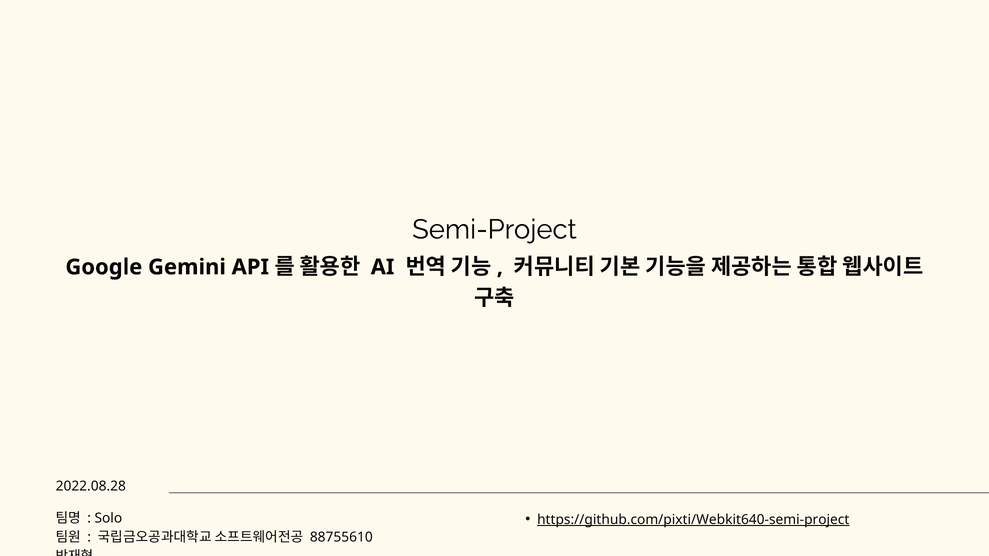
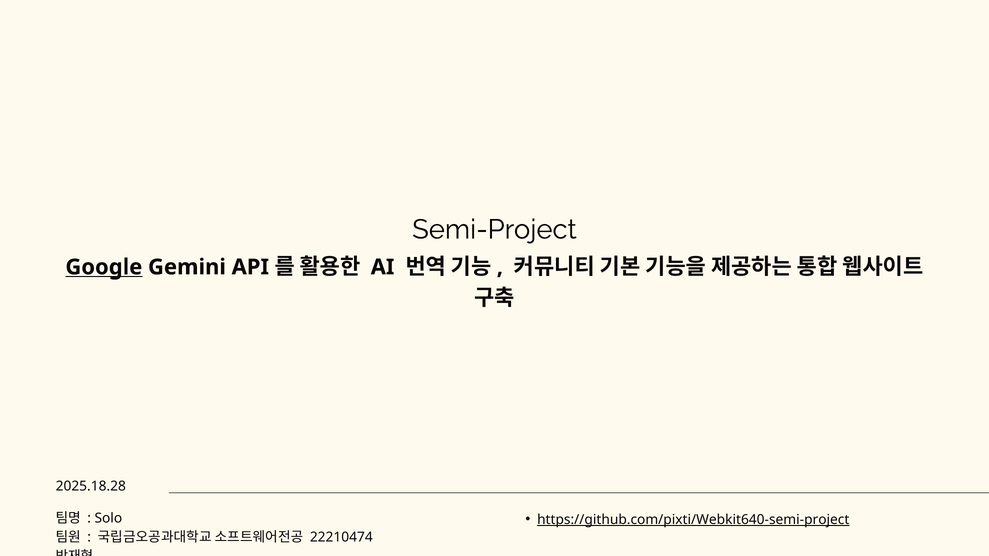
Google underline: none -> present
2022.08.28: 2022.08.28 -> 2025.18.28
88755610: 88755610 -> 22210474
